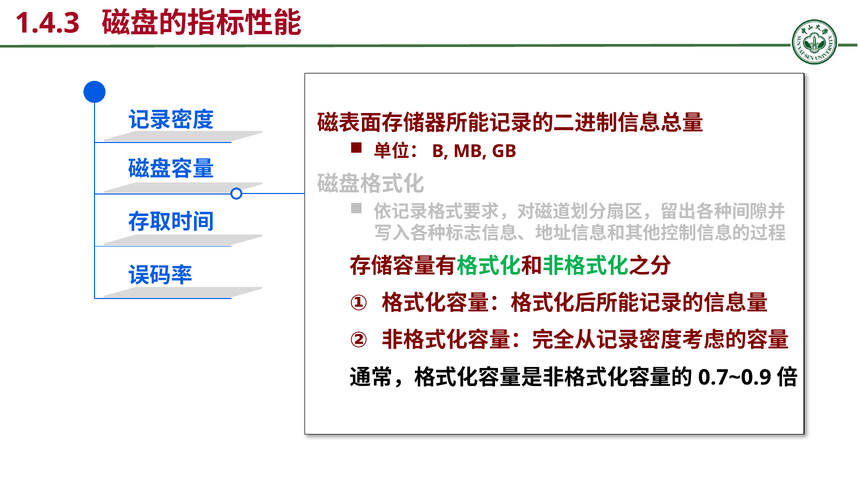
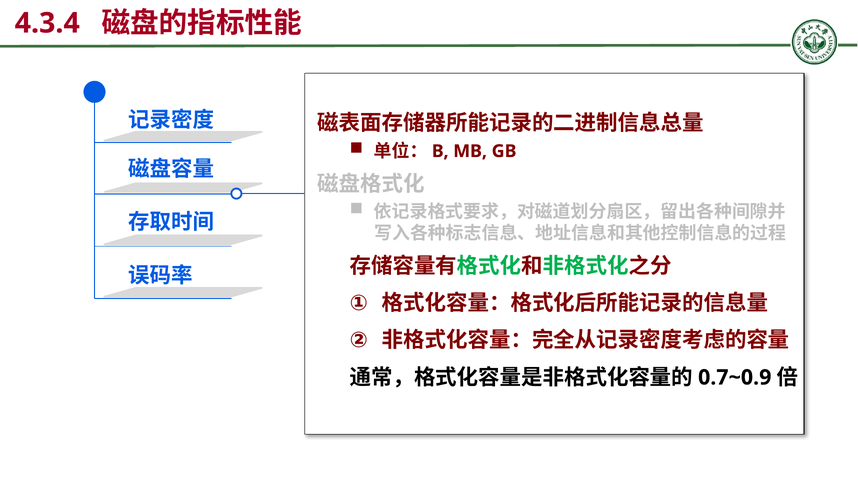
1.4.3: 1.4.3 -> 4.3.4
